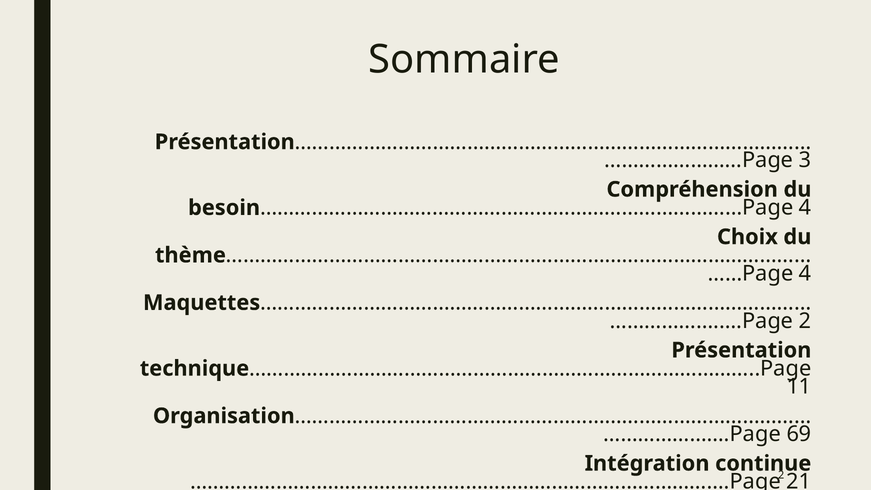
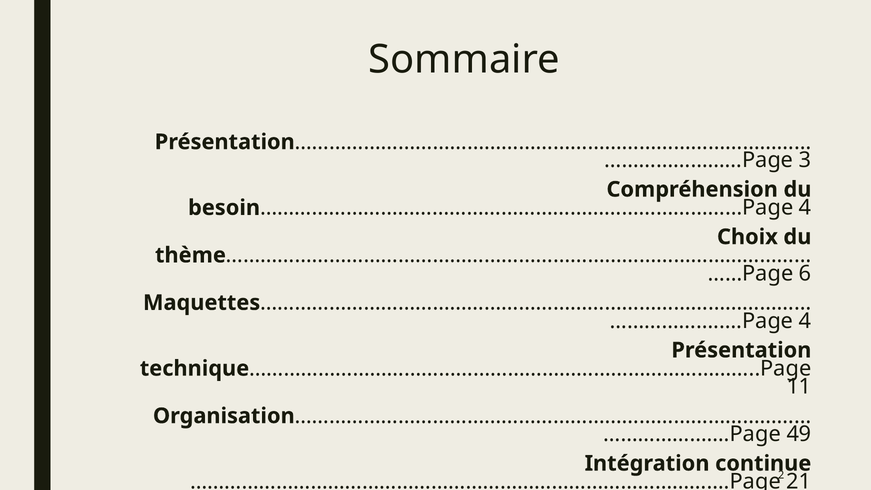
4 at (805, 273): 4 -> 6
2 at (805, 321): 2 -> 4
69: 69 -> 49
